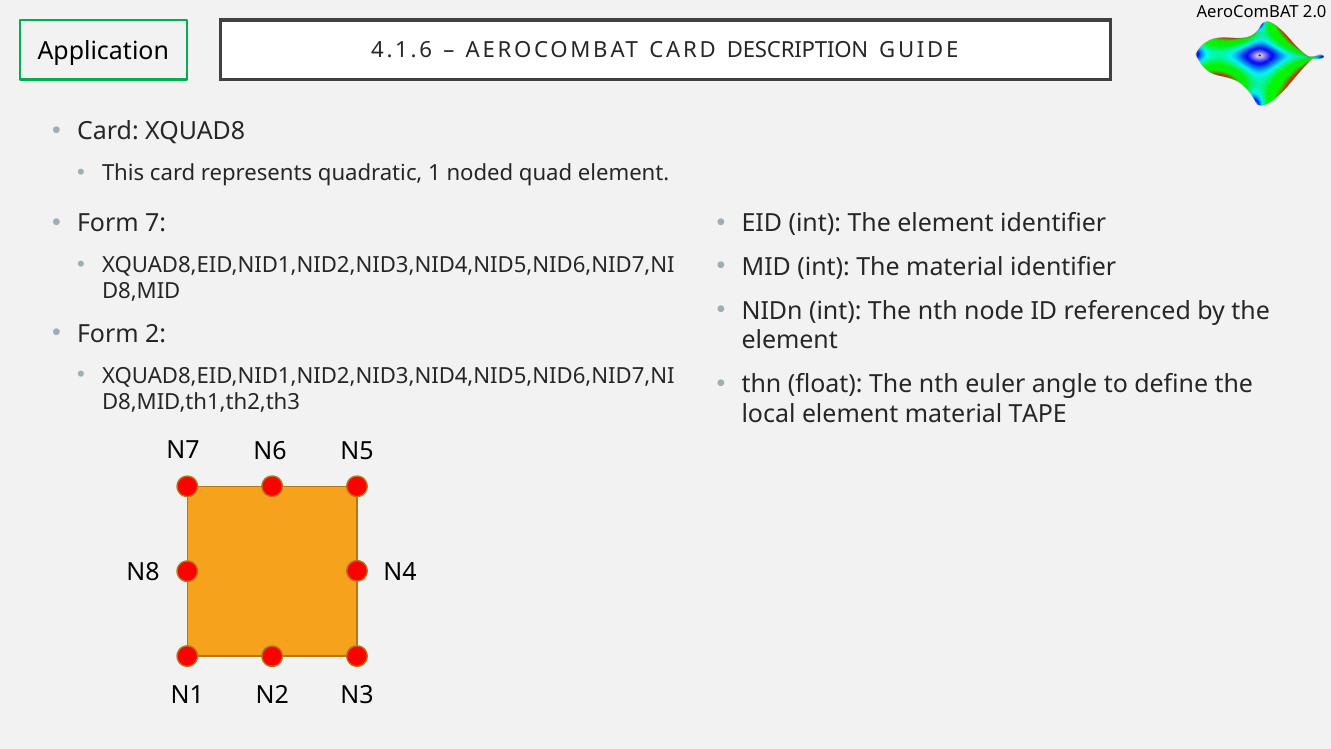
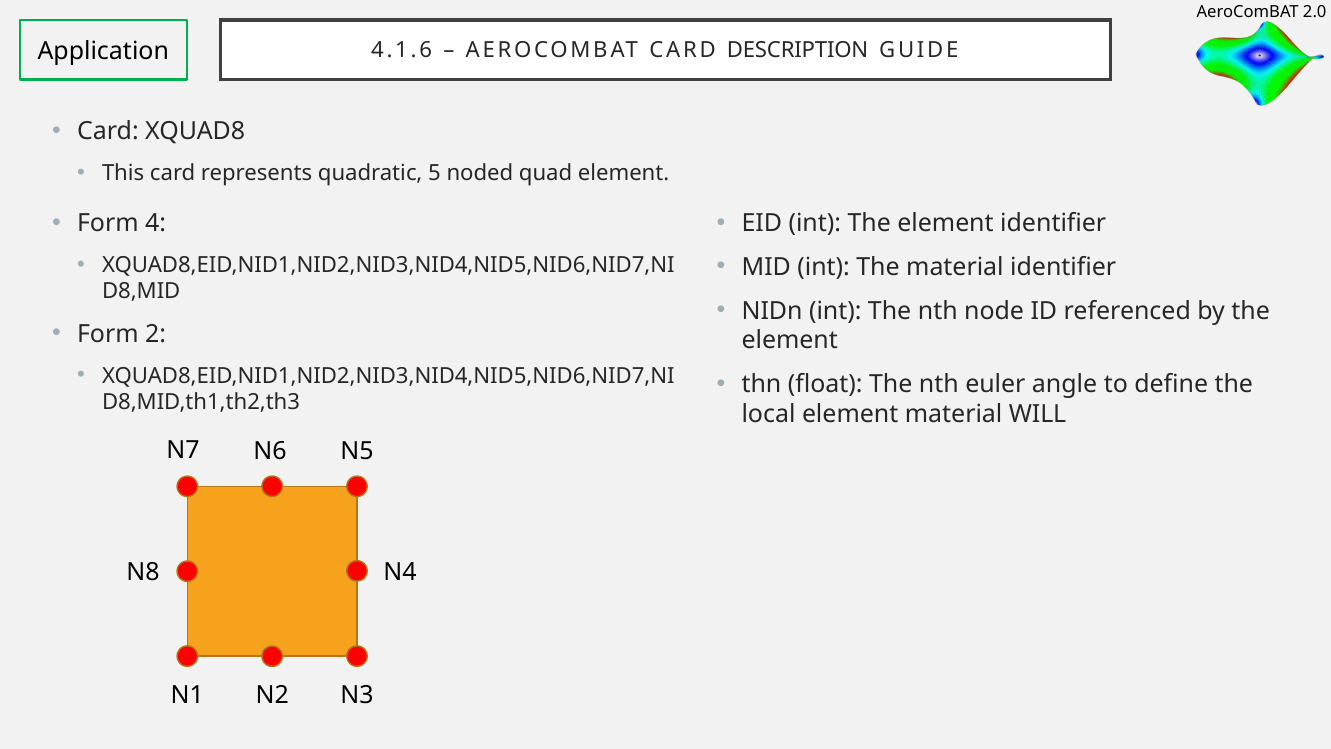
1: 1 -> 5
7: 7 -> 4
TAPE: TAPE -> WILL
